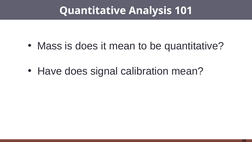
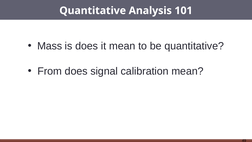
Have: Have -> From
